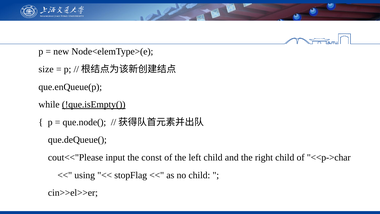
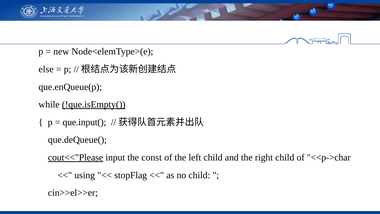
size: size -> else
que.node(: que.node( -> que.input(
cout<<"Please underline: none -> present
